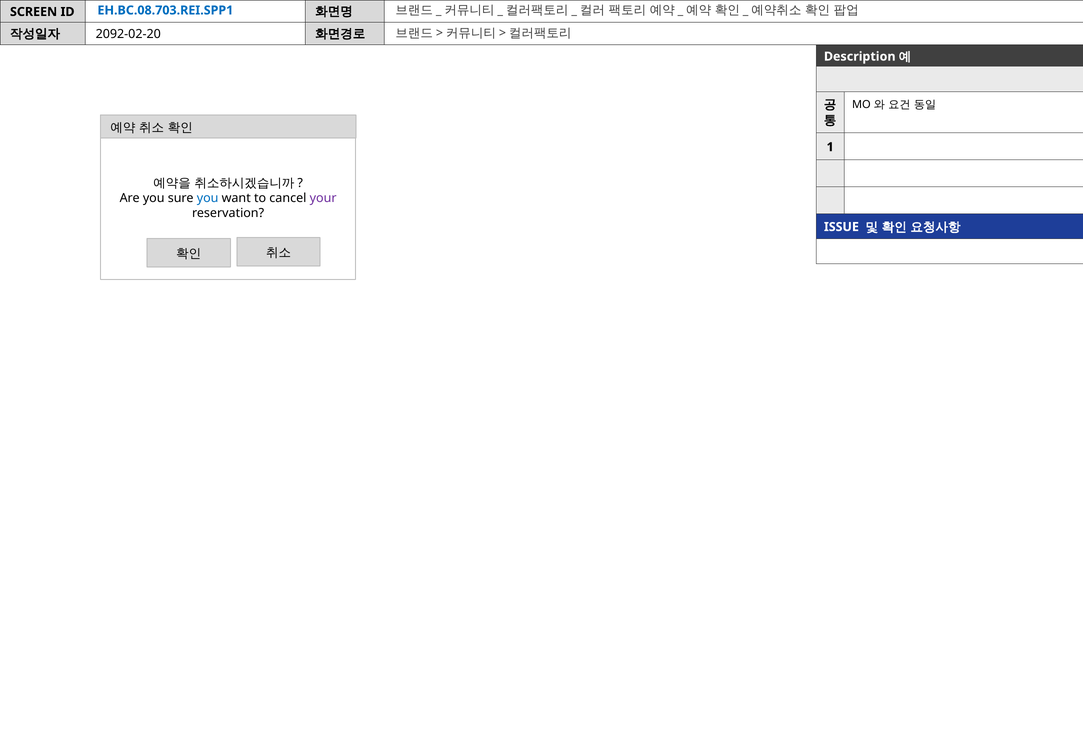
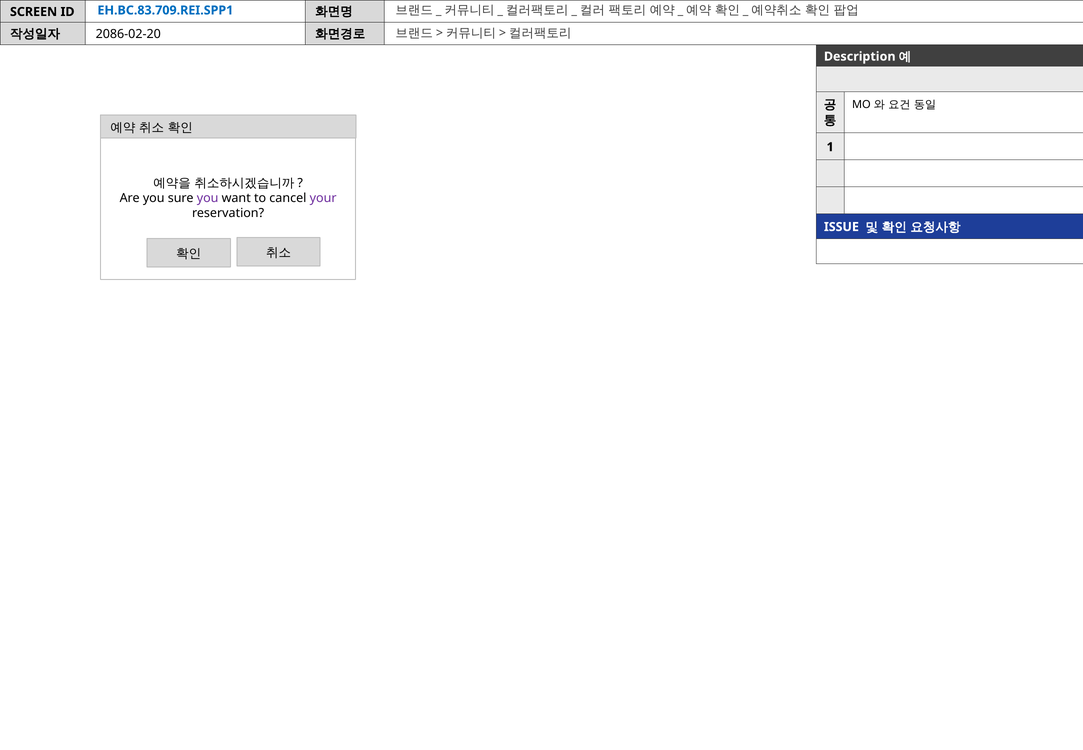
EH.BC.08.703.REI.SPP1: EH.BC.08.703.REI.SPP1 -> EH.BC.83.709.REI.SPP1
2092-02-20: 2092-02-20 -> 2086-02-20
you at (208, 198) colour: blue -> purple
